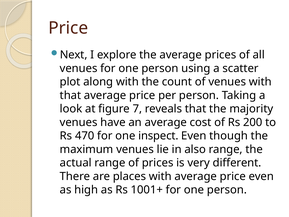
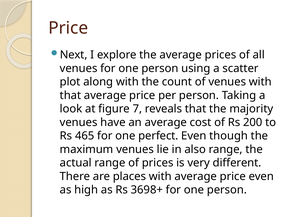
470: 470 -> 465
inspect: inspect -> perfect
1001+: 1001+ -> 3698+
